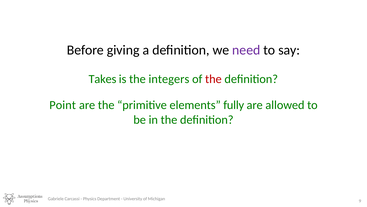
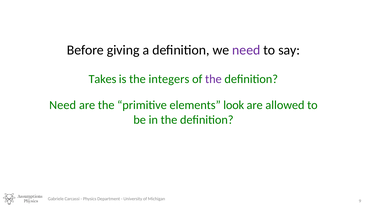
the at (213, 79) colour: red -> purple
Point at (63, 105): Point -> Need
fully: fully -> look
